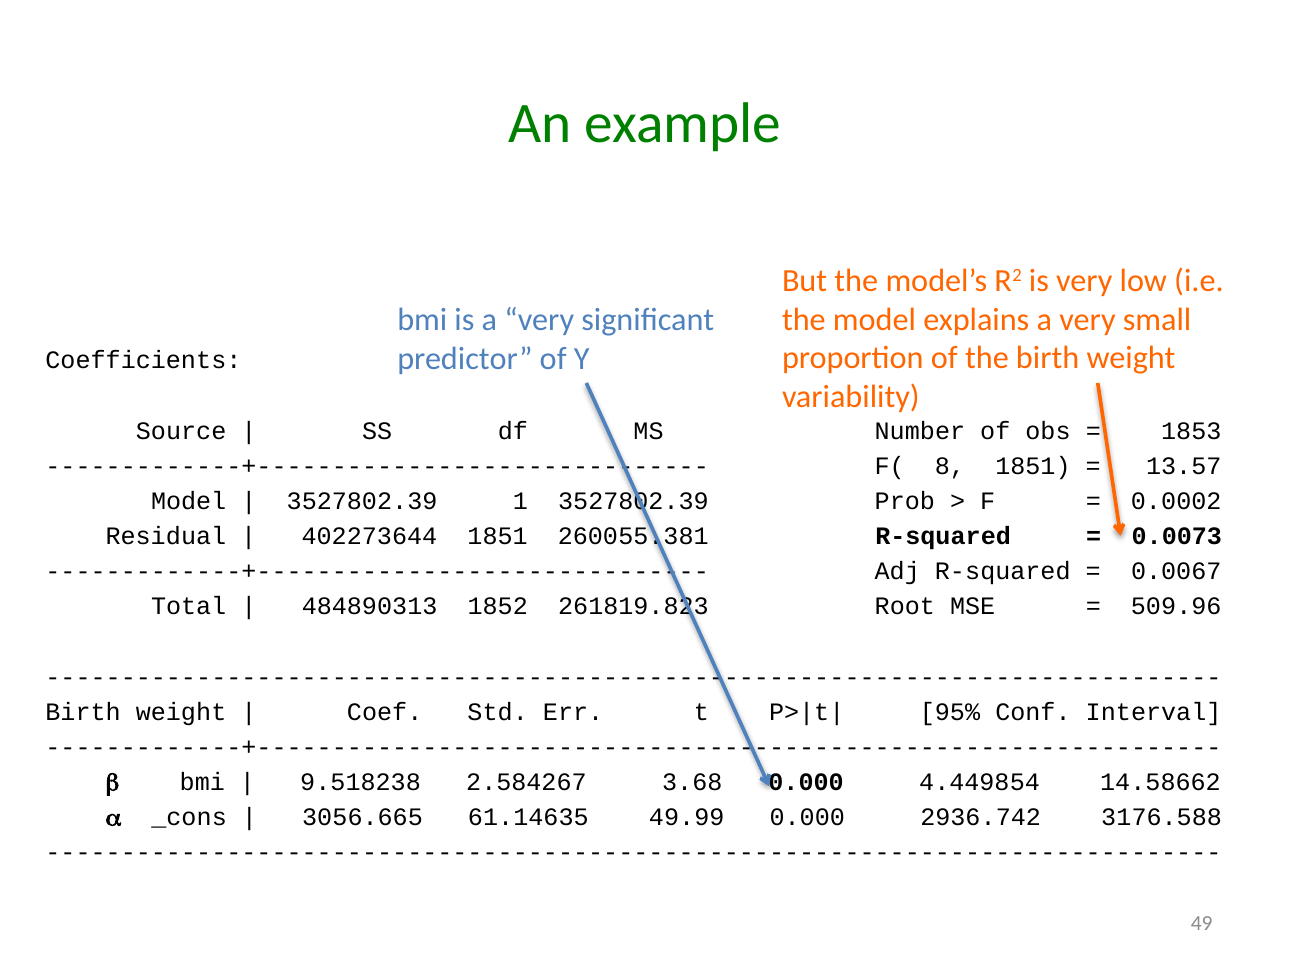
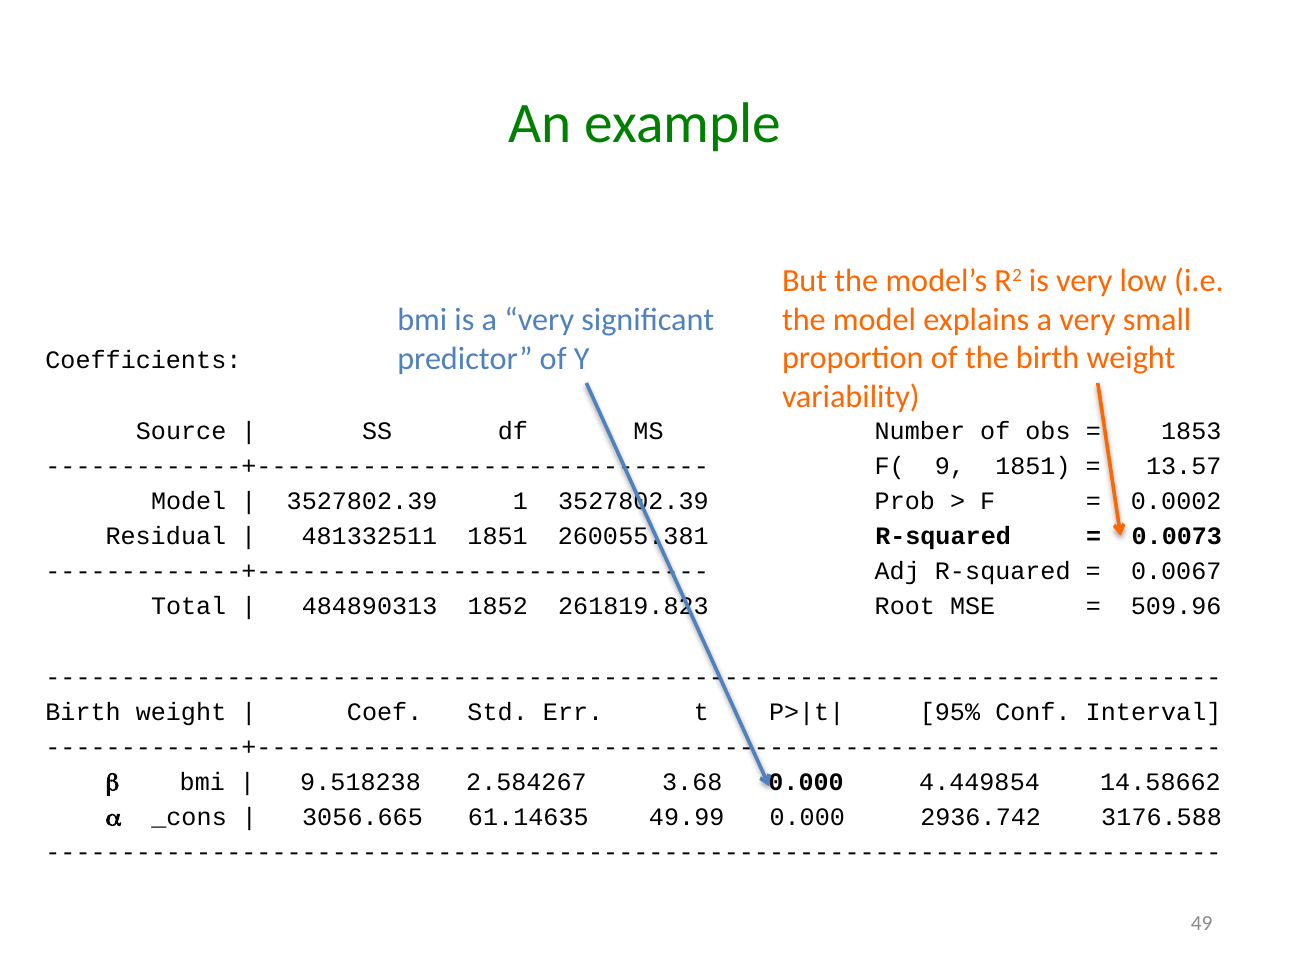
8: 8 -> 9
402273644: 402273644 -> 481332511
